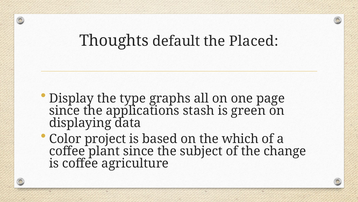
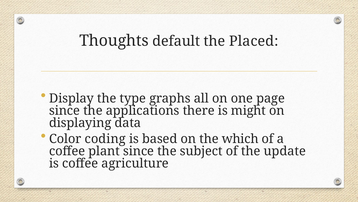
stash: stash -> there
green: green -> might
project: project -> coding
change: change -> update
